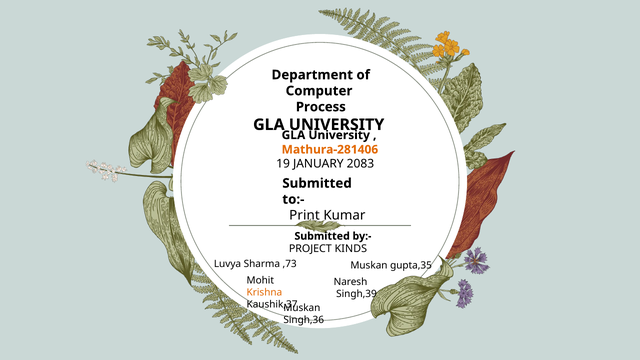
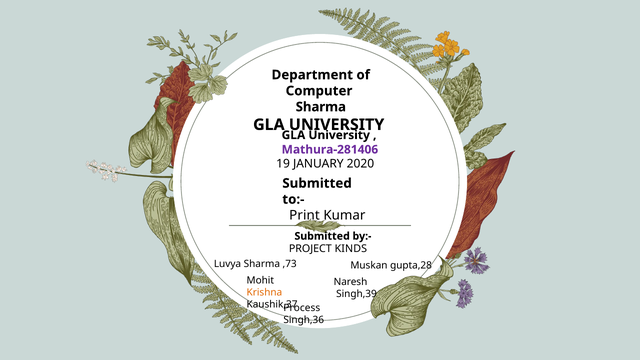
Process at (321, 107): Process -> Sharma
Mathura-281406 colour: orange -> purple
2083: 2083 -> 2020
gupta,35: gupta,35 -> gupta,28
Muskan at (302, 308): Muskan -> Process
